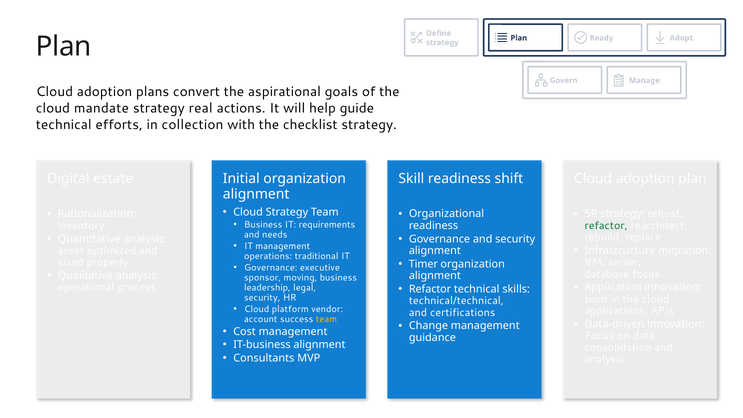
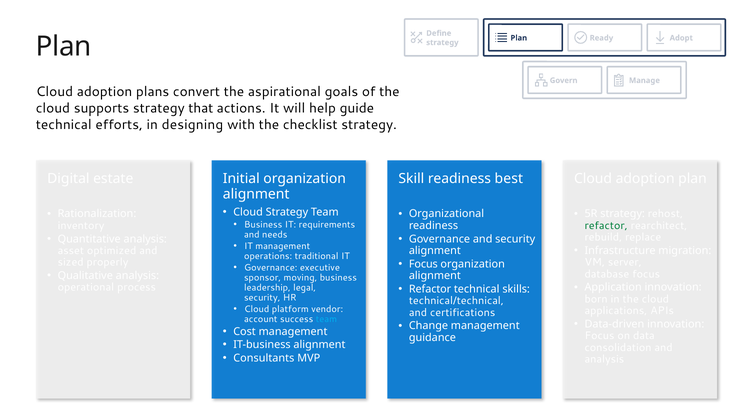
mandate: mandate -> supports
real: real -> that
collection: collection -> designing
shift: shift -> best
Timer at (423, 264): Timer -> Focus
team at (326, 319) colour: yellow -> light blue
